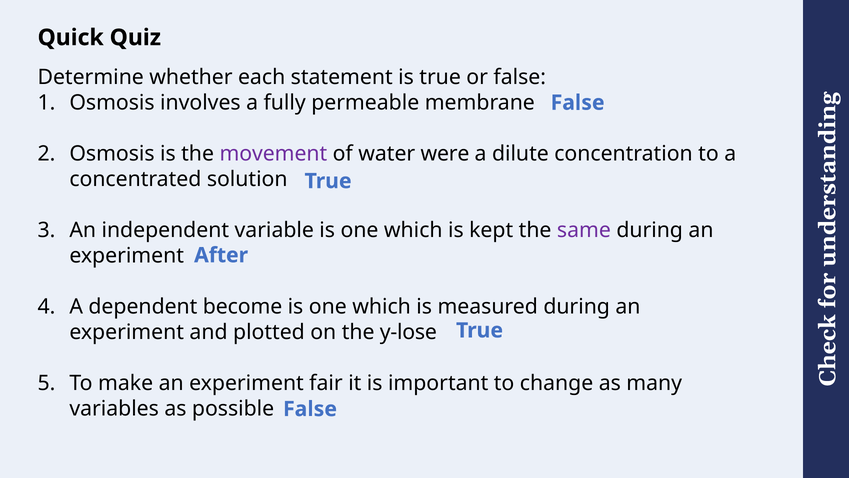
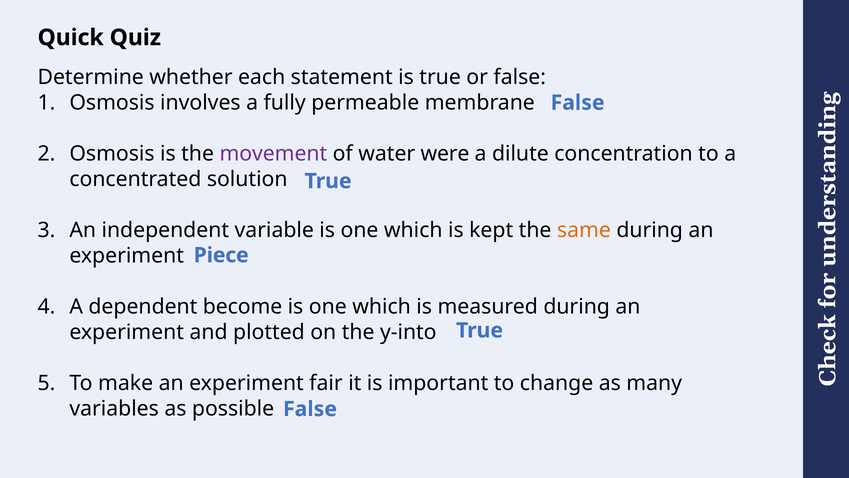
same colour: purple -> orange
After: After -> Piece
y-lose: y-lose -> y-into
